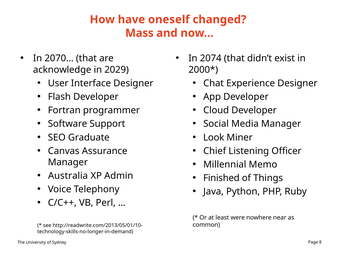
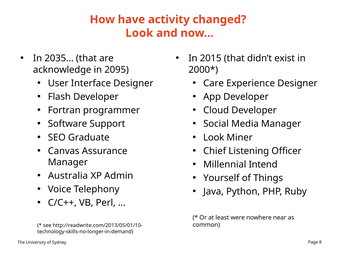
oneself: oneself -> activity
Mass at (139, 33): Mass -> Look
2070…: 2070… -> 2035…
2074: 2074 -> 2015
2029: 2029 -> 2095
Chat: Chat -> Care
Memo: Memo -> Intend
Finished: Finished -> Yourself
